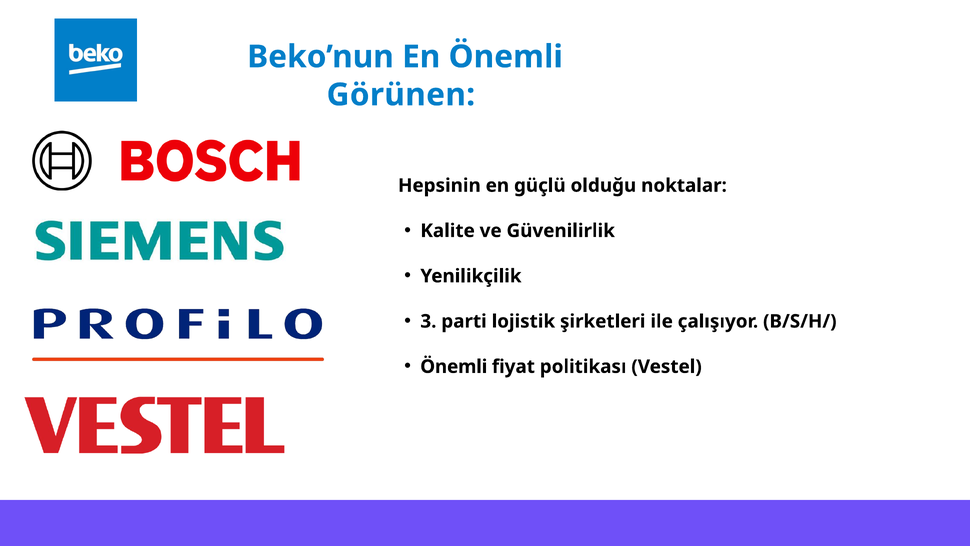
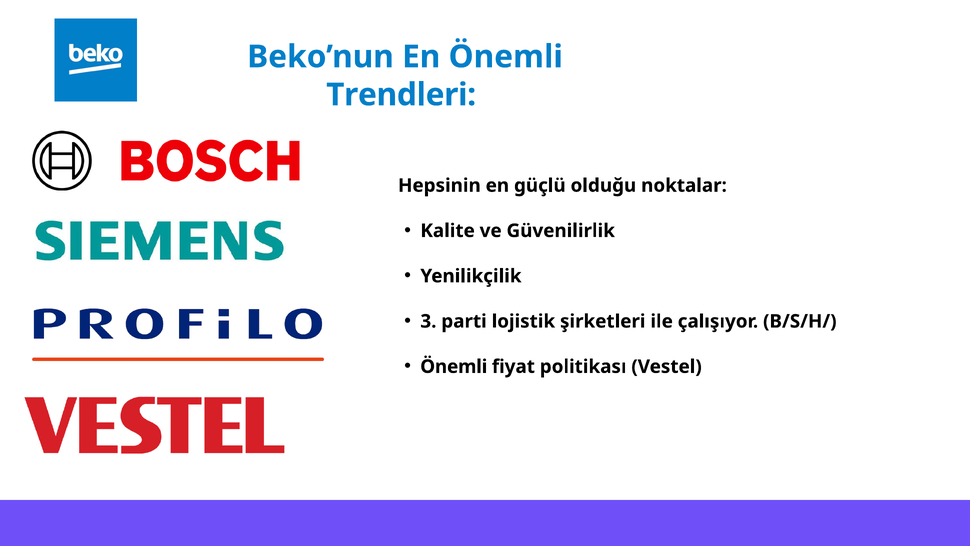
Görünen: Görünen -> Trendleri
